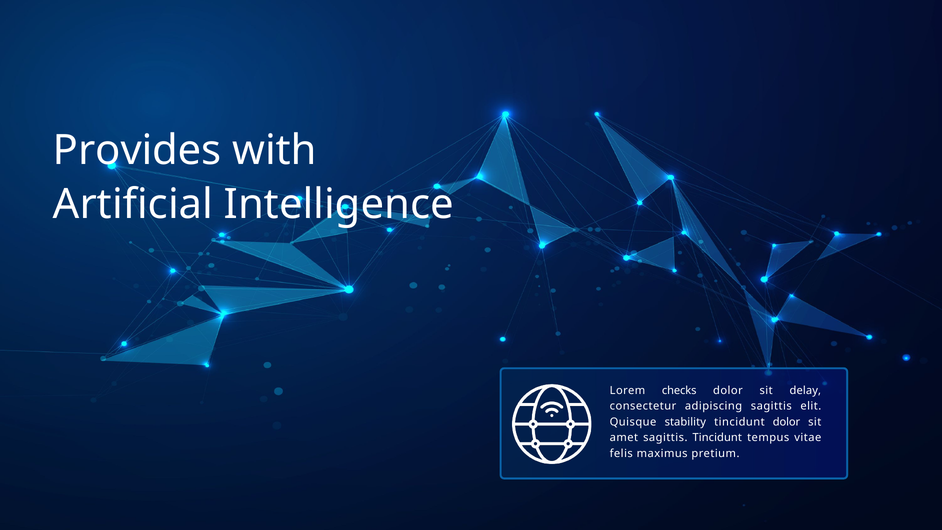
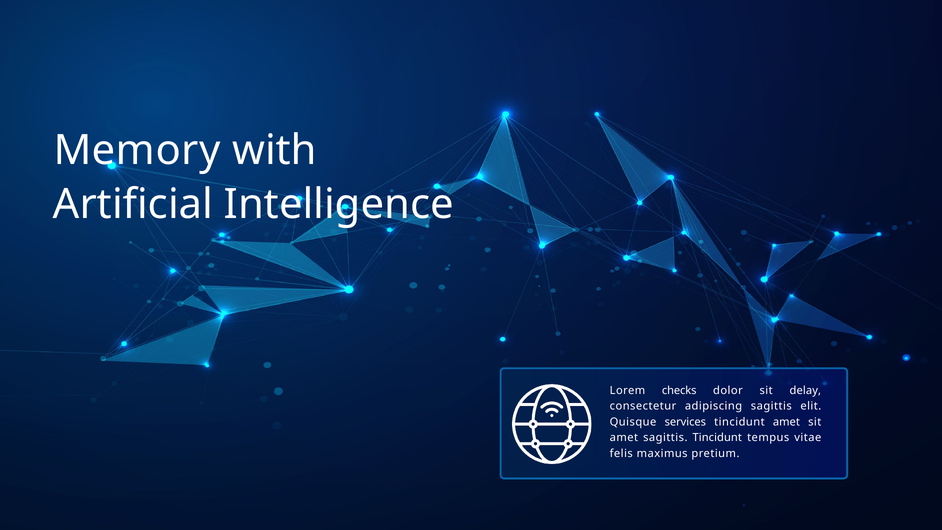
Provides: Provides -> Memory
stability: stability -> services
tincidunt dolor: dolor -> amet
